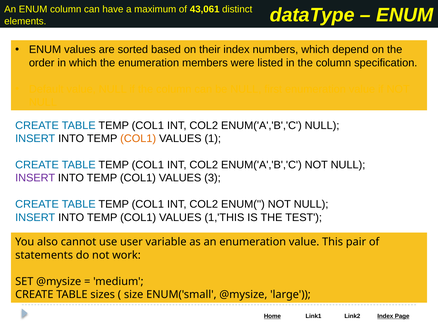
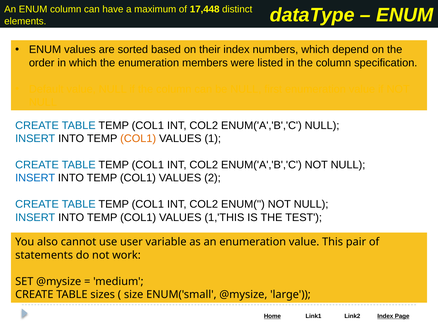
43,061: 43,061 -> 17,448
INSERT at (35, 178) colour: purple -> blue
3: 3 -> 2
